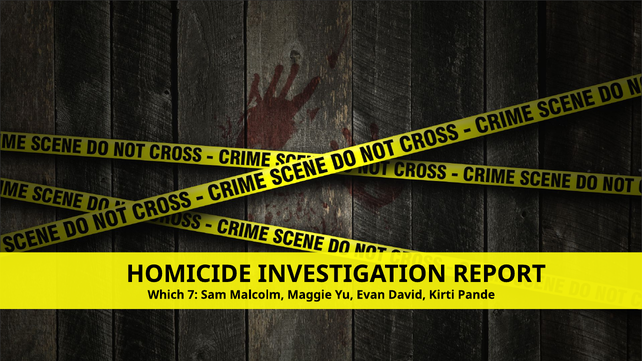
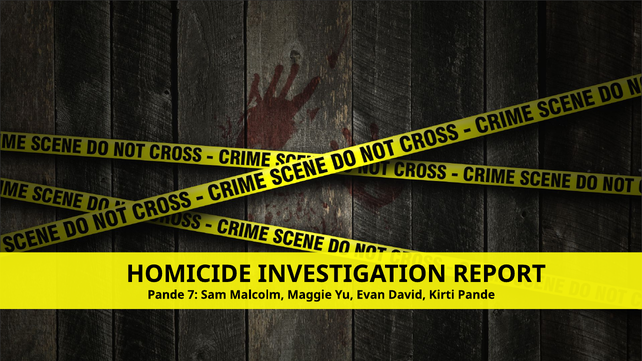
Which at (166, 295): Which -> Pande
